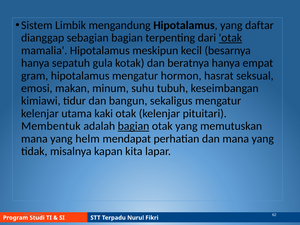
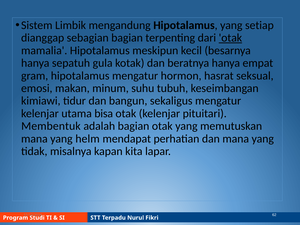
daftar: daftar -> setiap
kaki: kaki -> bisa
bagian at (133, 126) underline: present -> none
